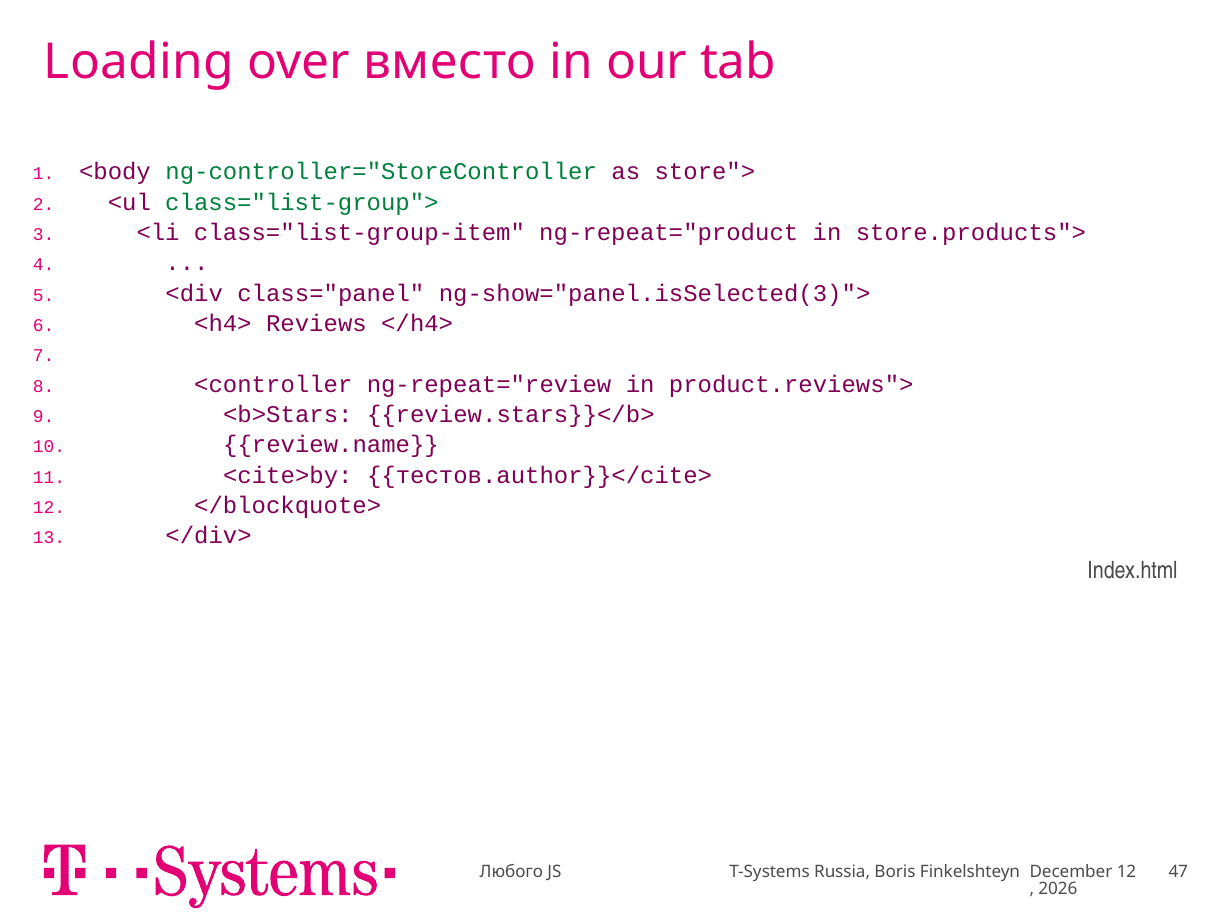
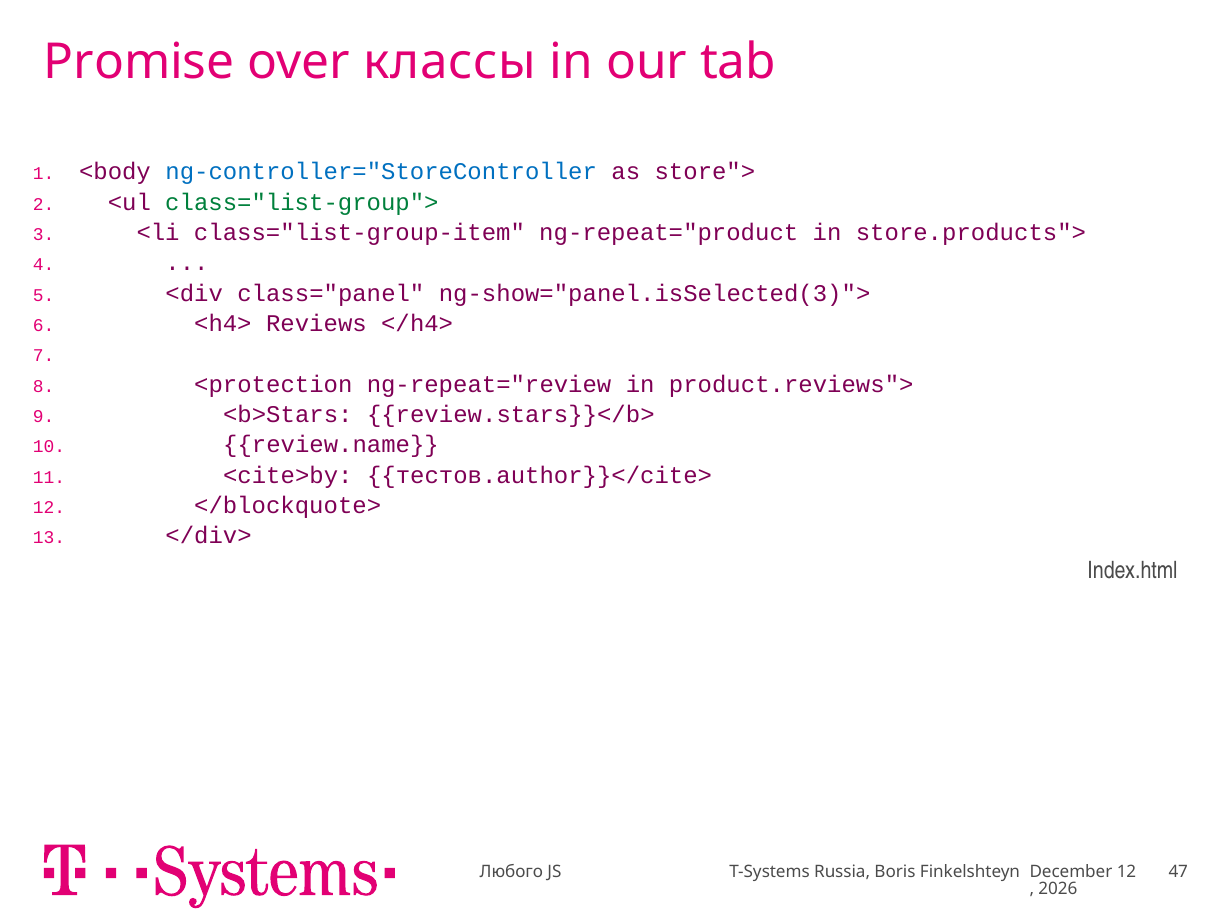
Loading: Loading -> Promise
вместо: вместо -> классы
ng-controller="StoreController colour: green -> blue
<controller: <controller -> <protection
